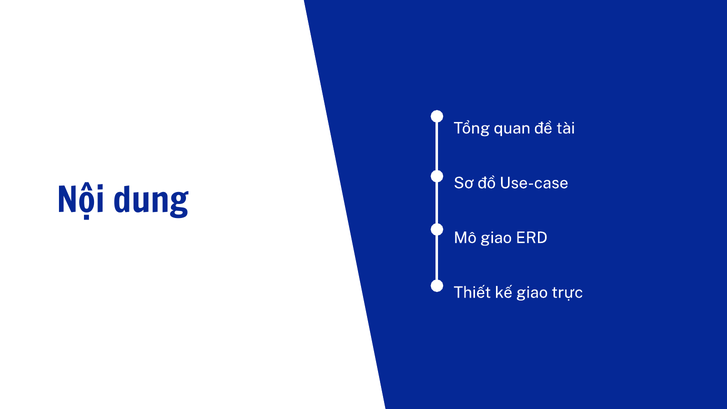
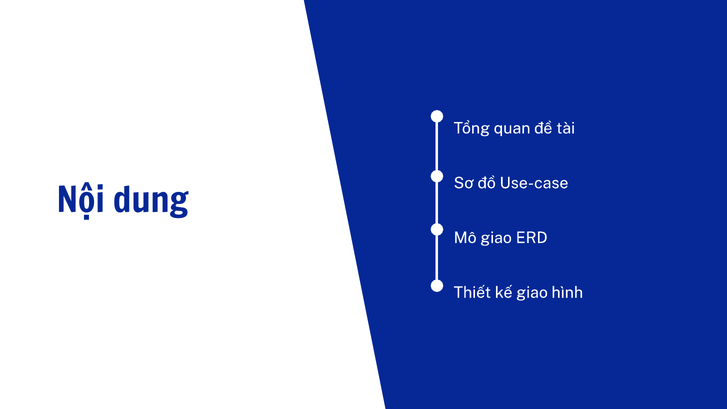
trực: trực -> hình
